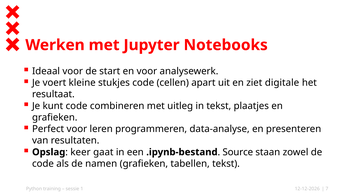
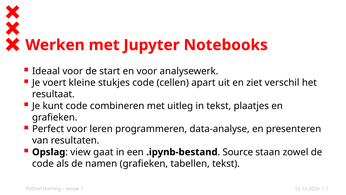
digitale: digitale -> verschil
keer: keer -> view
